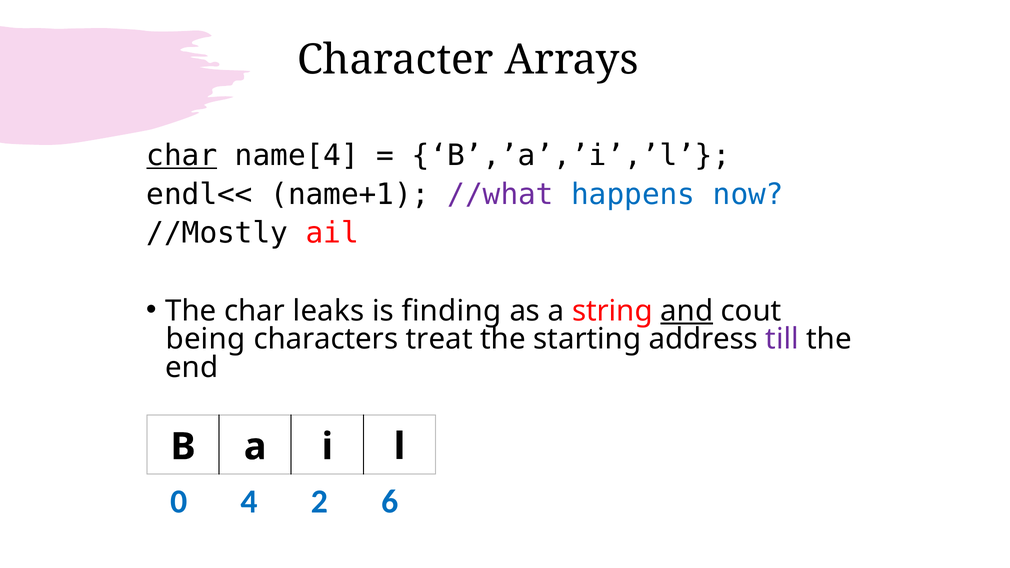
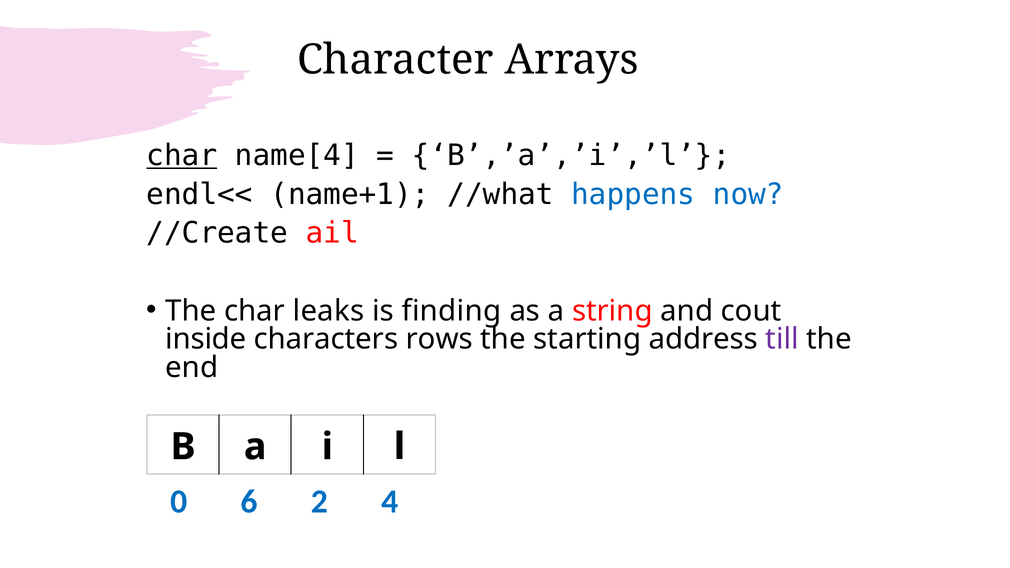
//what colour: purple -> black
//Mostly: //Mostly -> //Create
and underline: present -> none
being: being -> inside
treat: treat -> rows
4: 4 -> 6
6: 6 -> 4
